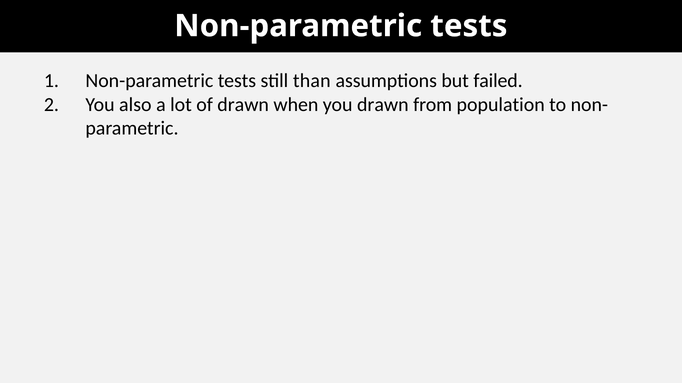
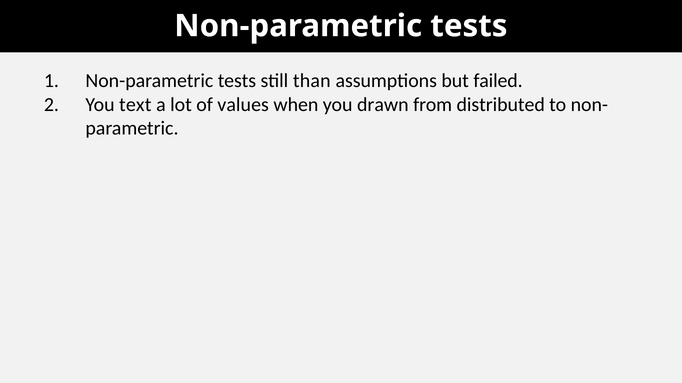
also: also -> text
of drawn: drawn -> values
population: population -> distributed
